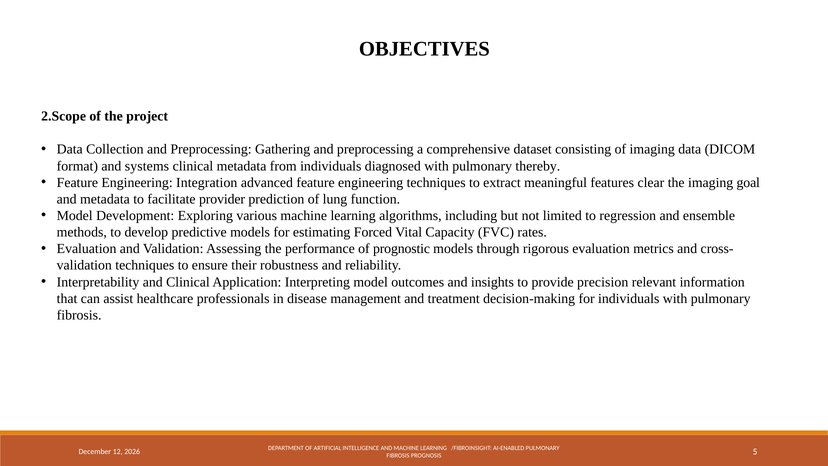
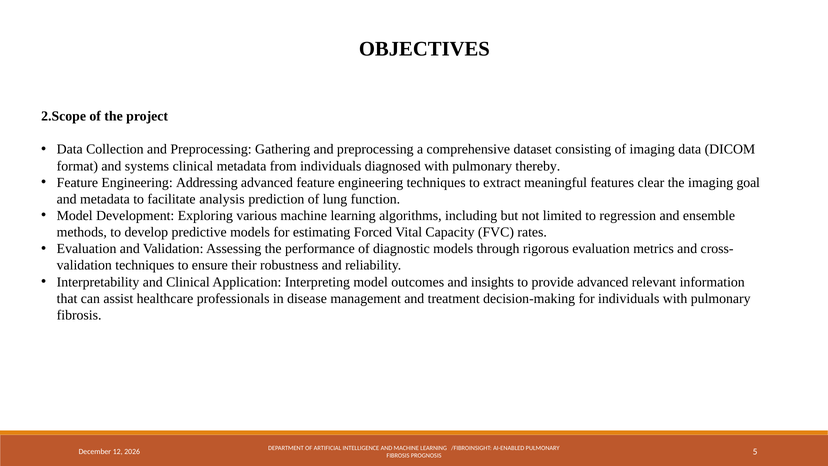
Integration: Integration -> Addressing
provider: provider -> analysis
prognostic: prognostic -> diagnostic
provide precision: precision -> advanced
